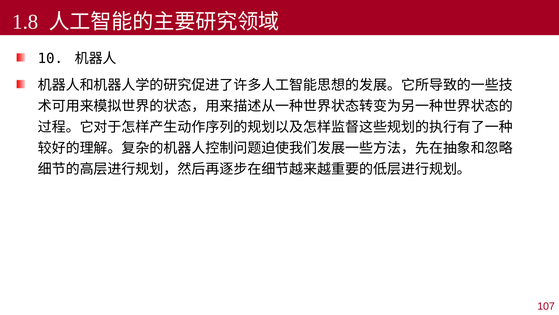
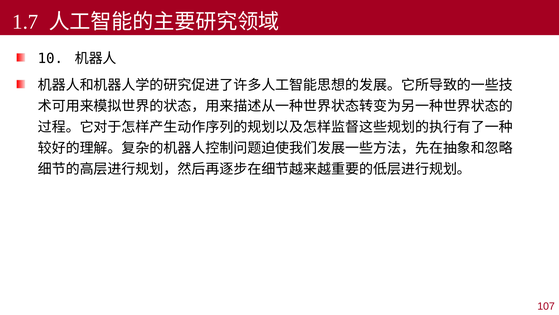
1.8: 1.8 -> 1.7
